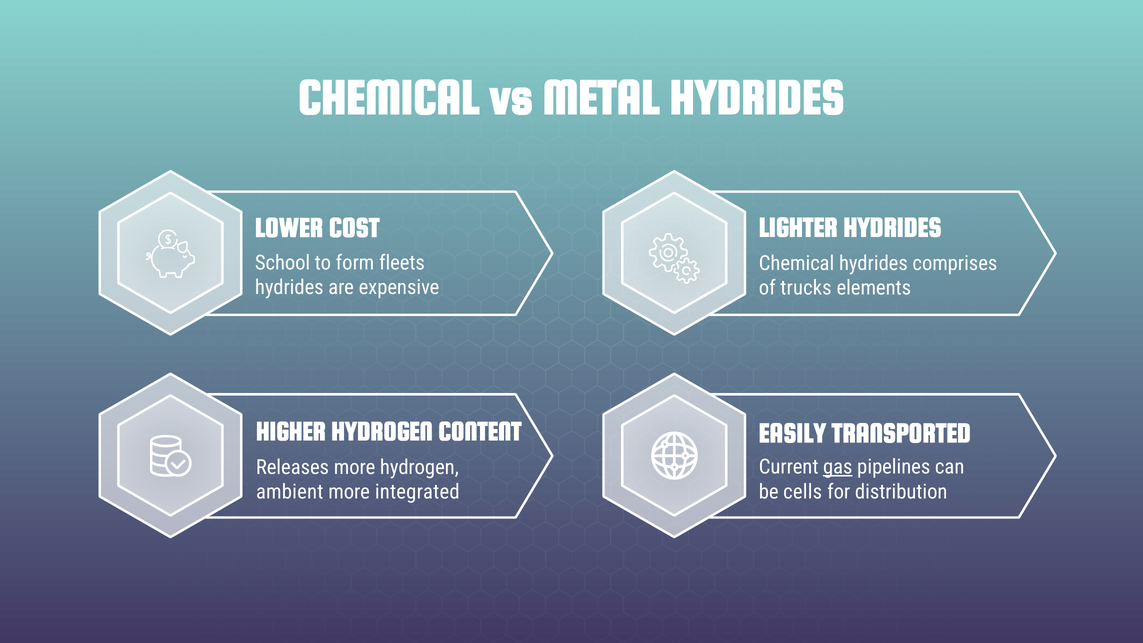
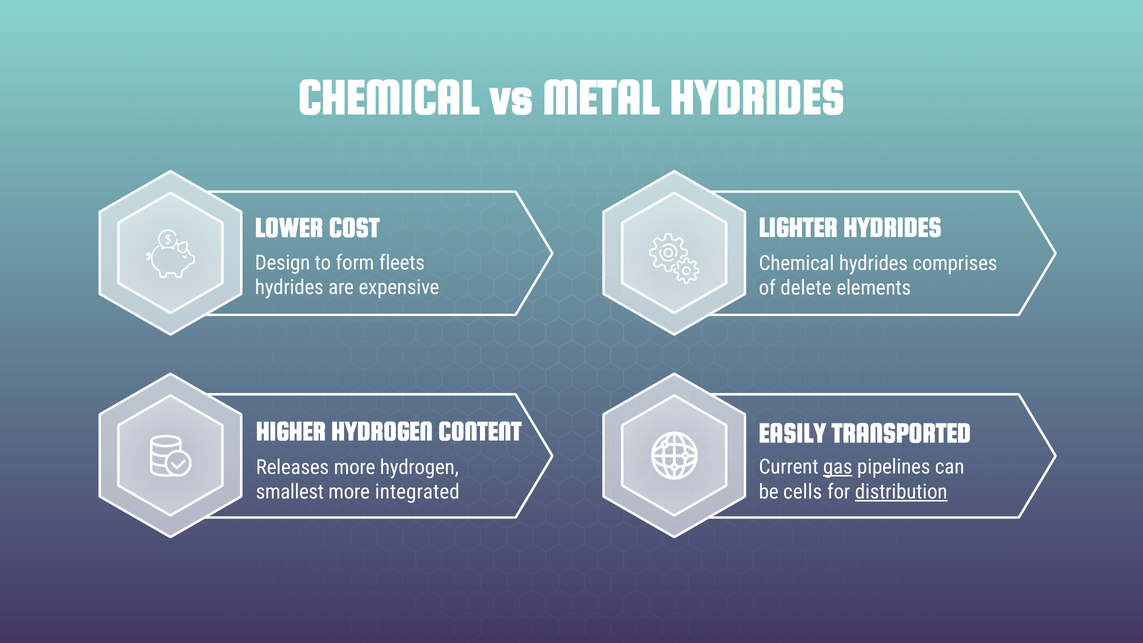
School: School -> Design
trucks: trucks -> delete
distribution underline: none -> present
ambient: ambient -> smallest
